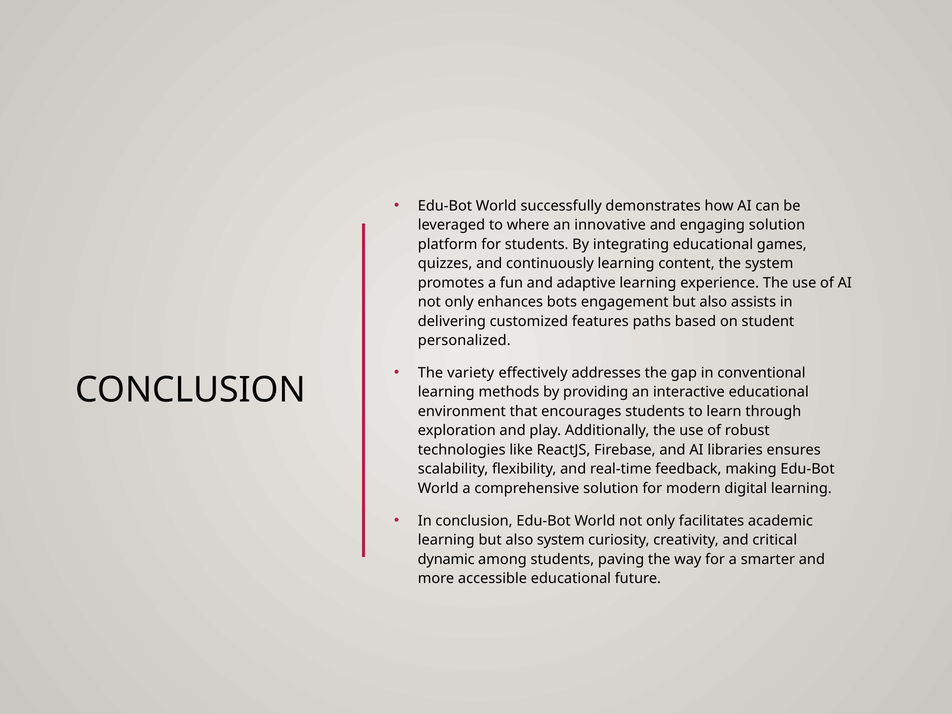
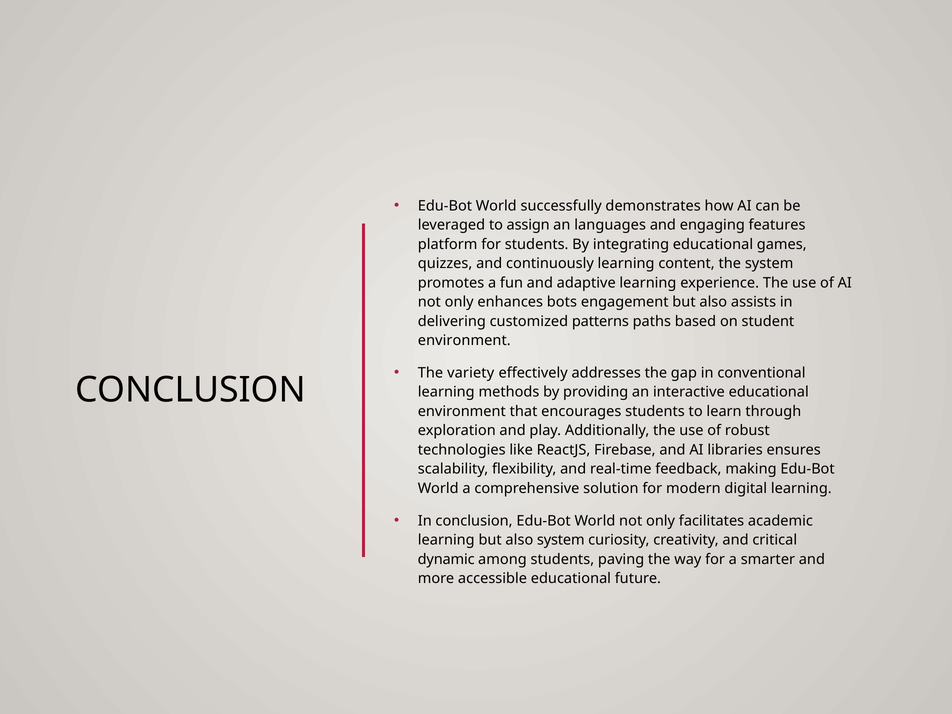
where: where -> assign
innovative: innovative -> languages
engaging solution: solution -> features
features: features -> patterns
personalized at (464, 341): personalized -> environment
